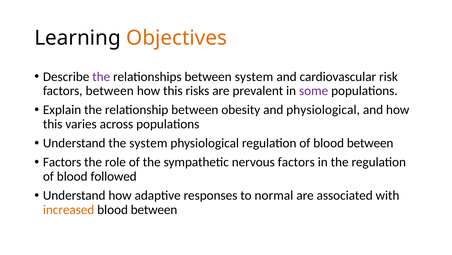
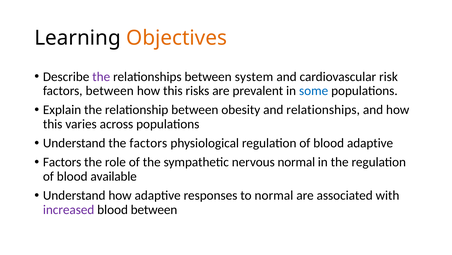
some colour: purple -> blue
and physiological: physiological -> relationships
the system: system -> factors
of blood between: between -> adaptive
nervous factors: factors -> normal
followed: followed -> available
increased colour: orange -> purple
